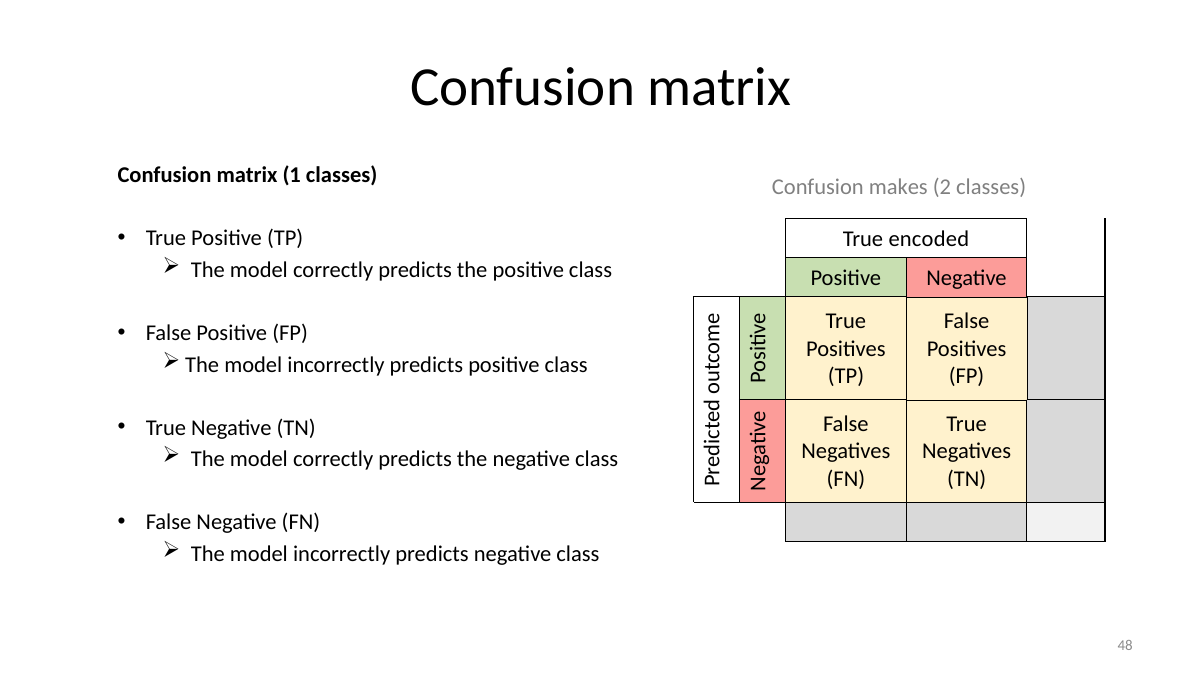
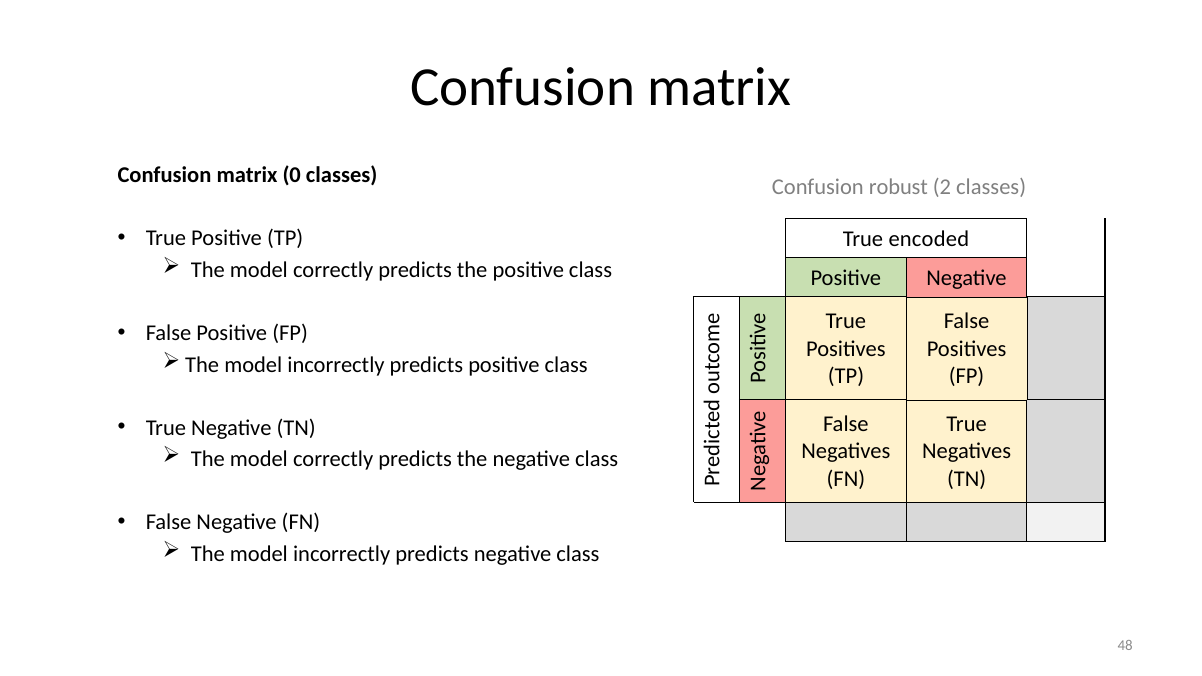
1: 1 -> 0
makes: makes -> robust
